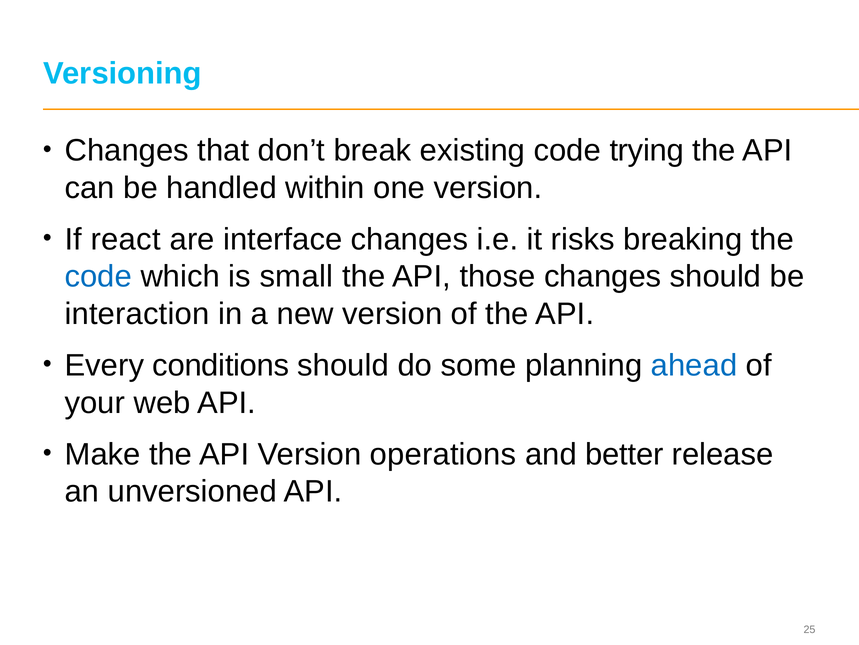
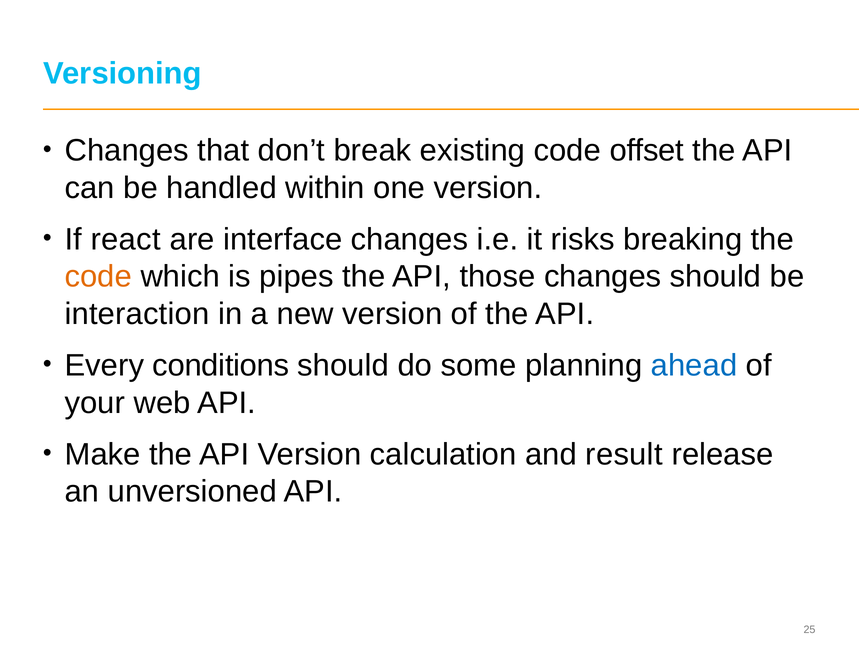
trying: trying -> offset
code at (98, 276) colour: blue -> orange
small: small -> pipes
operations: operations -> calculation
better: better -> result
